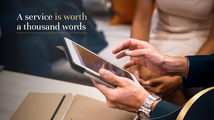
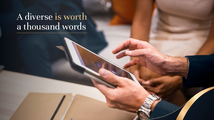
service: service -> diverse
